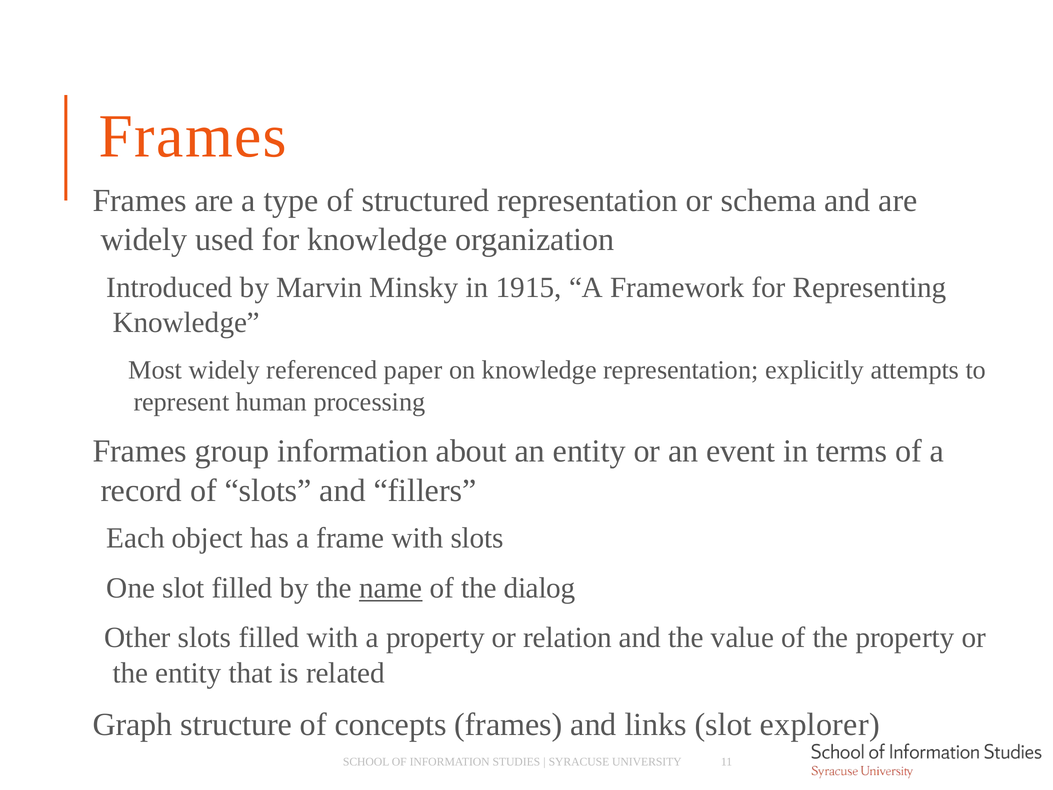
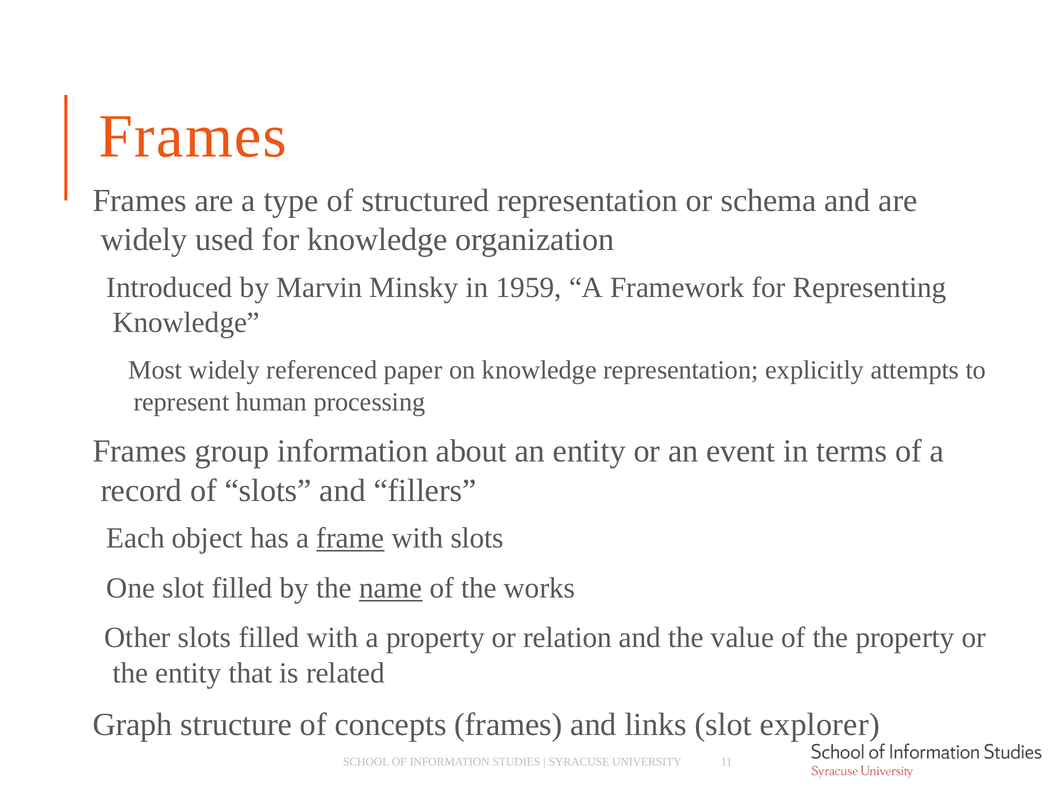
1915: 1915 -> 1959
frame underline: none -> present
dialog: dialog -> works
